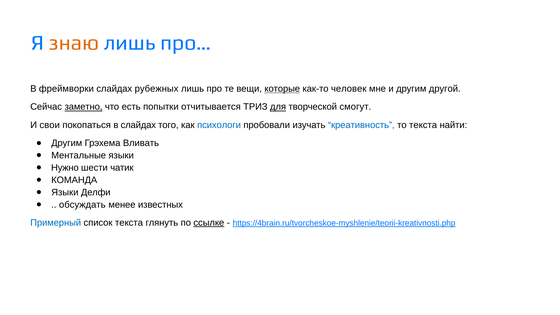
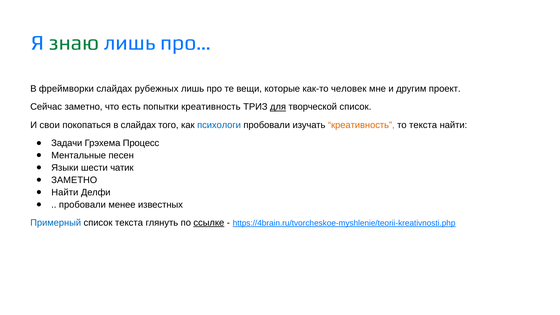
знаю colour: orange -> green
которые underline: present -> none
другой: другой -> проект
заметно at (84, 107) underline: present -> none
попытки отчитывается: отчитывается -> креативность
творческой смогут: смогут -> список
креативность at (361, 125) colour: blue -> orange
Другим at (67, 143): Другим -> Задачи
Вливать: Вливать -> Процесс
Ментальные языки: языки -> песен
Нужно: Нужно -> Языки
КОМАНДА at (74, 180): КОМАНДА -> ЗАМЕТНО
Языки at (65, 192): Языки -> Найти
обсуждать at (82, 205): обсуждать -> пробовали
